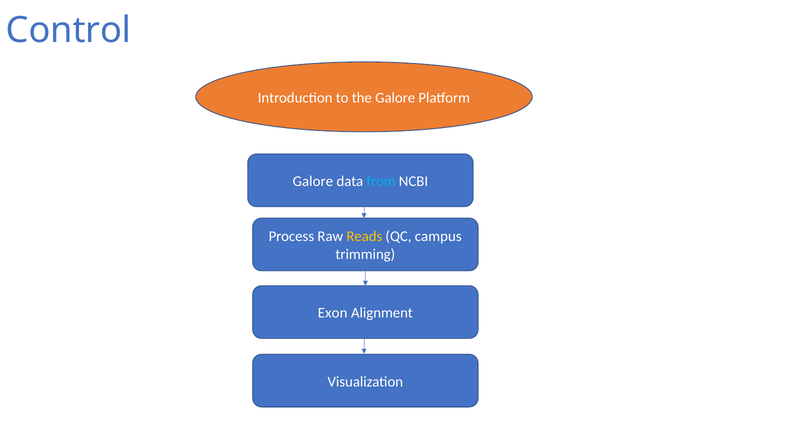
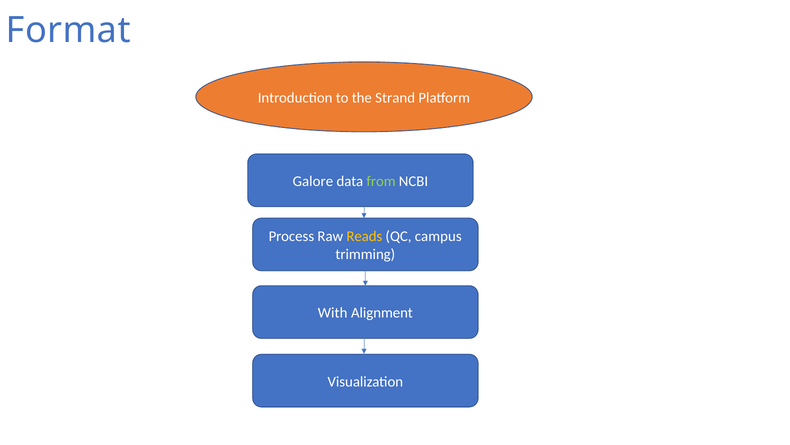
Control: Control -> Format
the Galore: Galore -> Strand
from colour: light blue -> light green
Exon: Exon -> With
